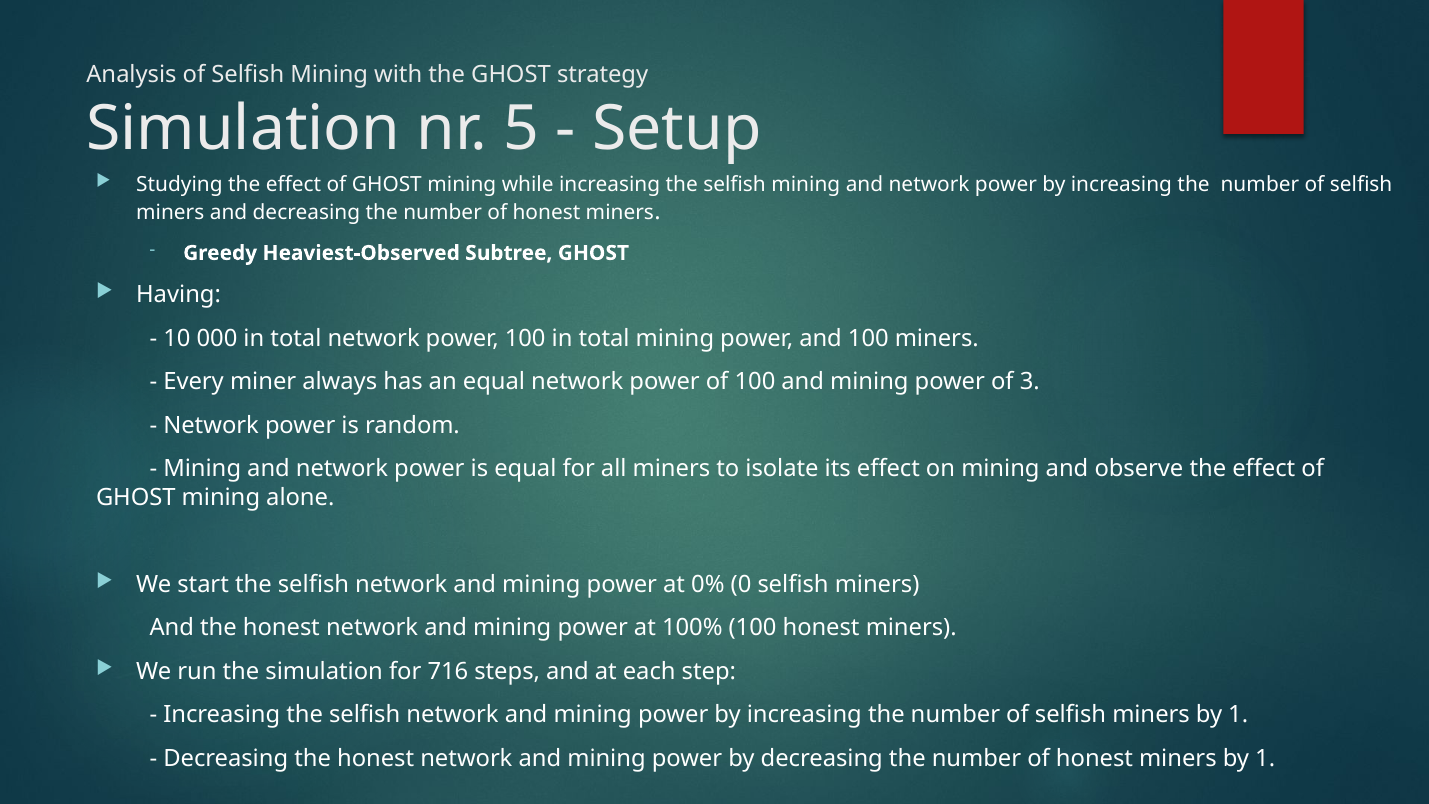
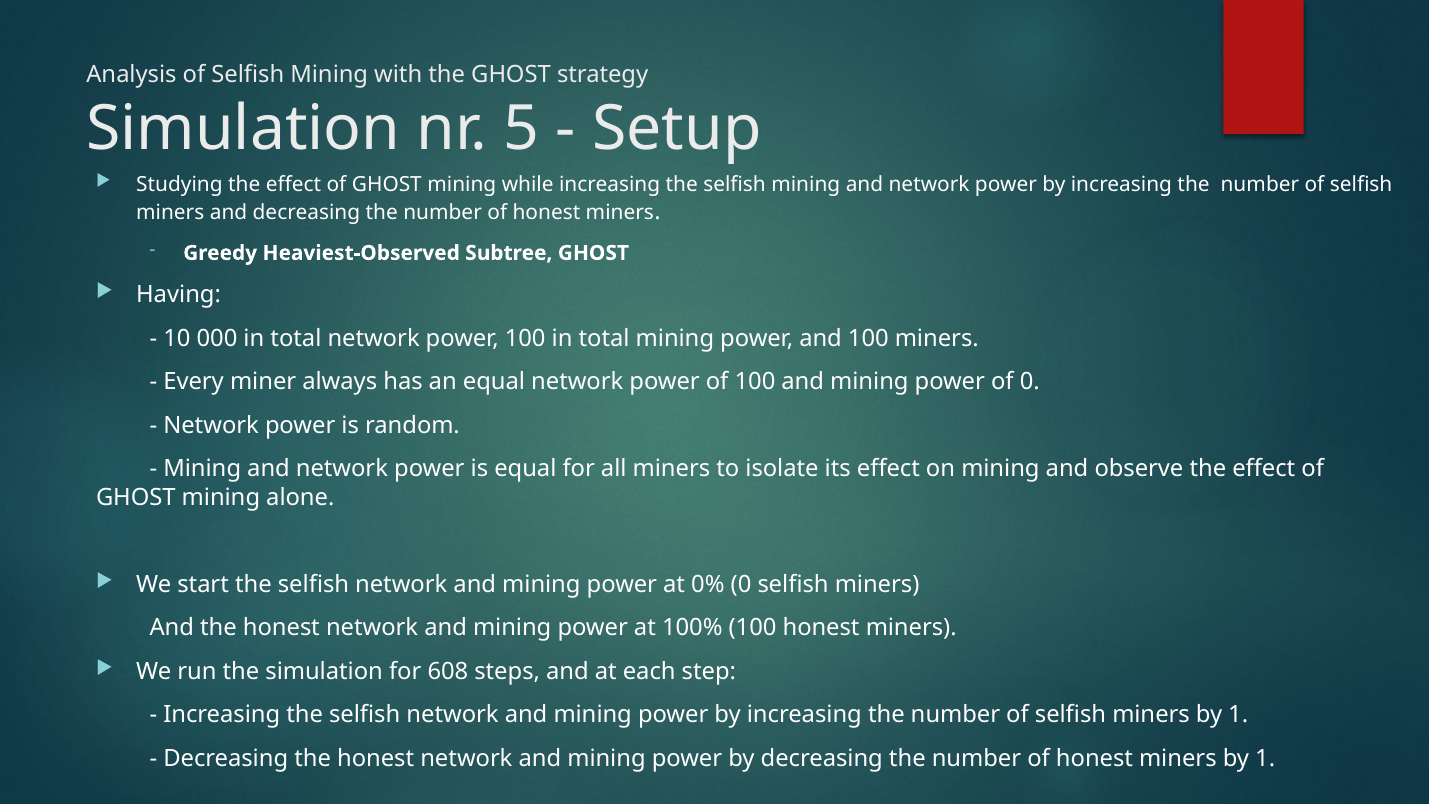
of 3: 3 -> 0
716: 716 -> 608
